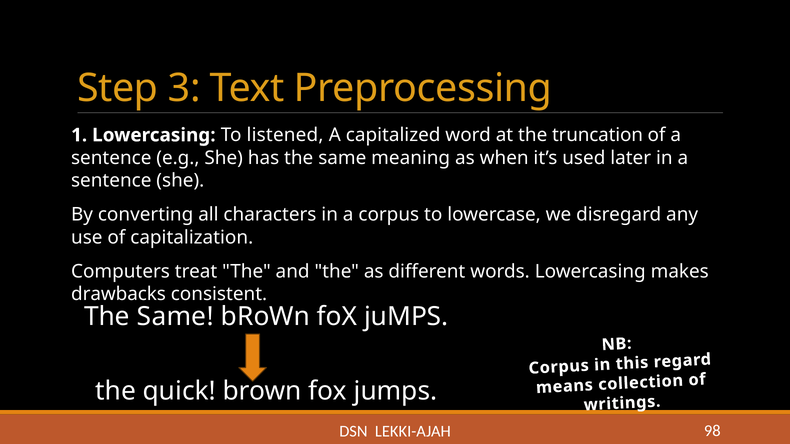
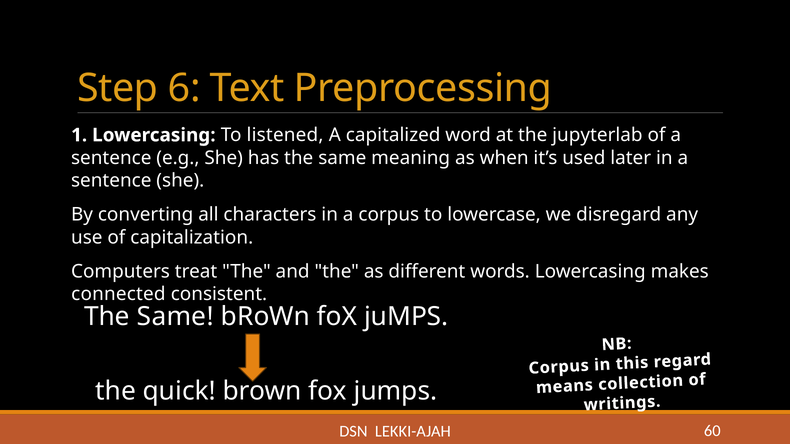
3: 3 -> 6
truncation: truncation -> jupyterlab
drawbacks: drawbacks -> connected
98: 98 -> 60
